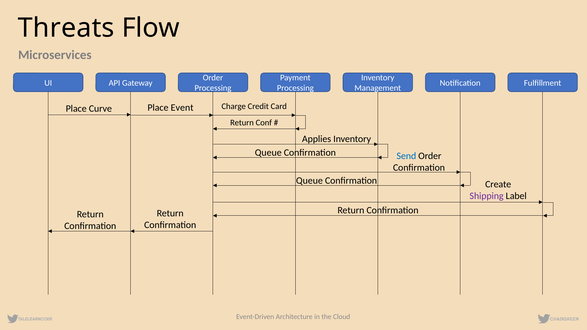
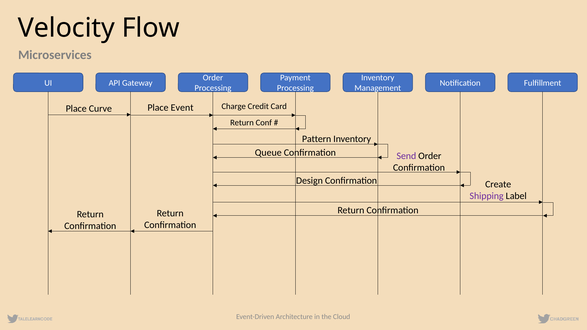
Threats: Threats -> Velocity
Applies: Applies -> Pattern
Send colour: blue -> purple
Queue at (309, 181): Queue -> Design
